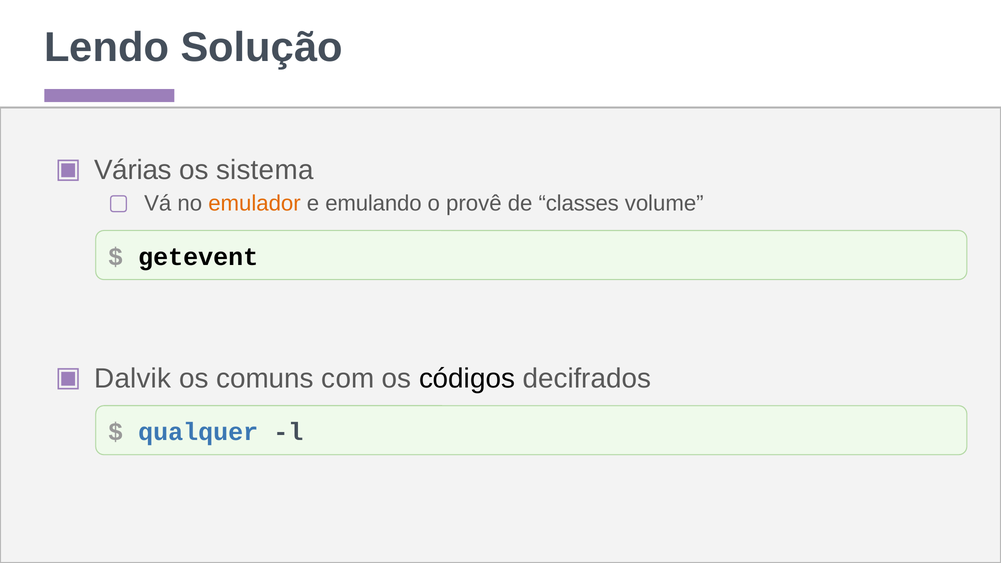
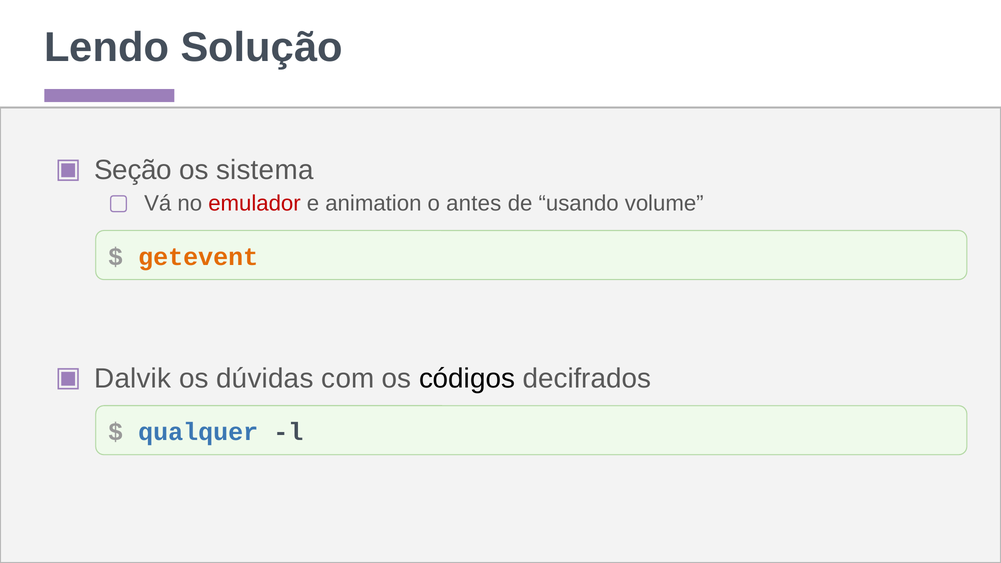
Várias: Várias -> Seção
emulador colour: orange -> red
emulando: emulando -> animation
provê: provê -> antes
classes: classes -> usando
getevent colour: black -> orange
comuns: comuns -> dúvidas
